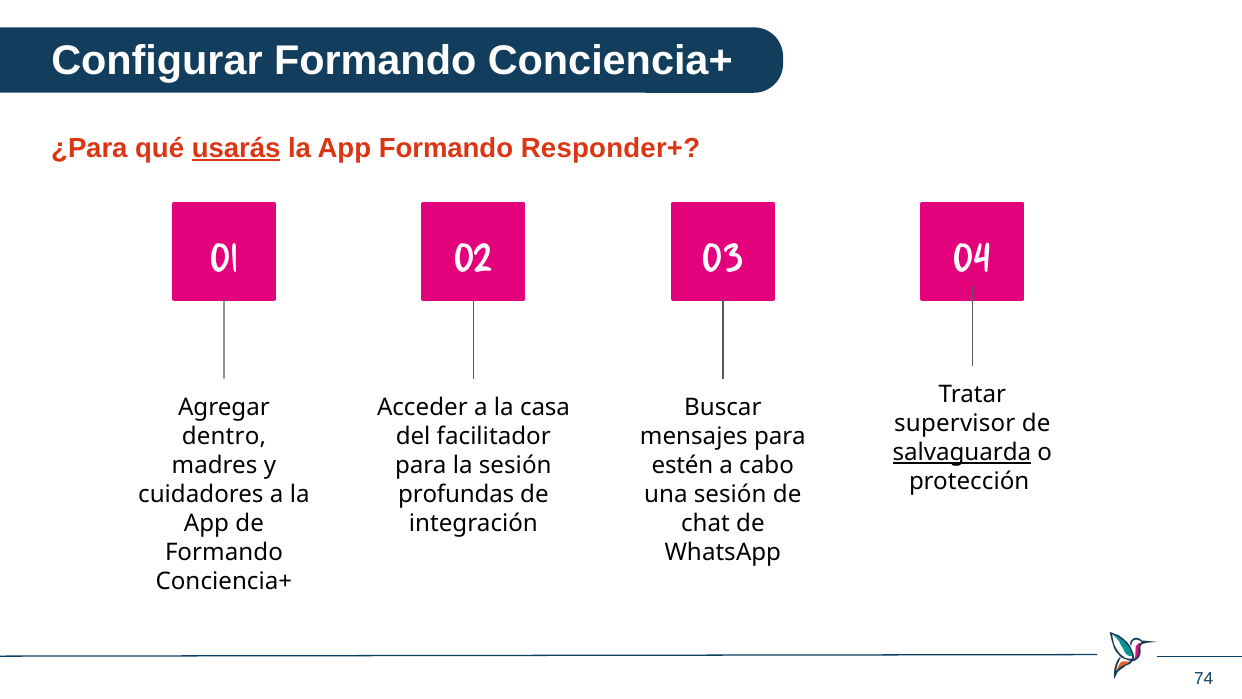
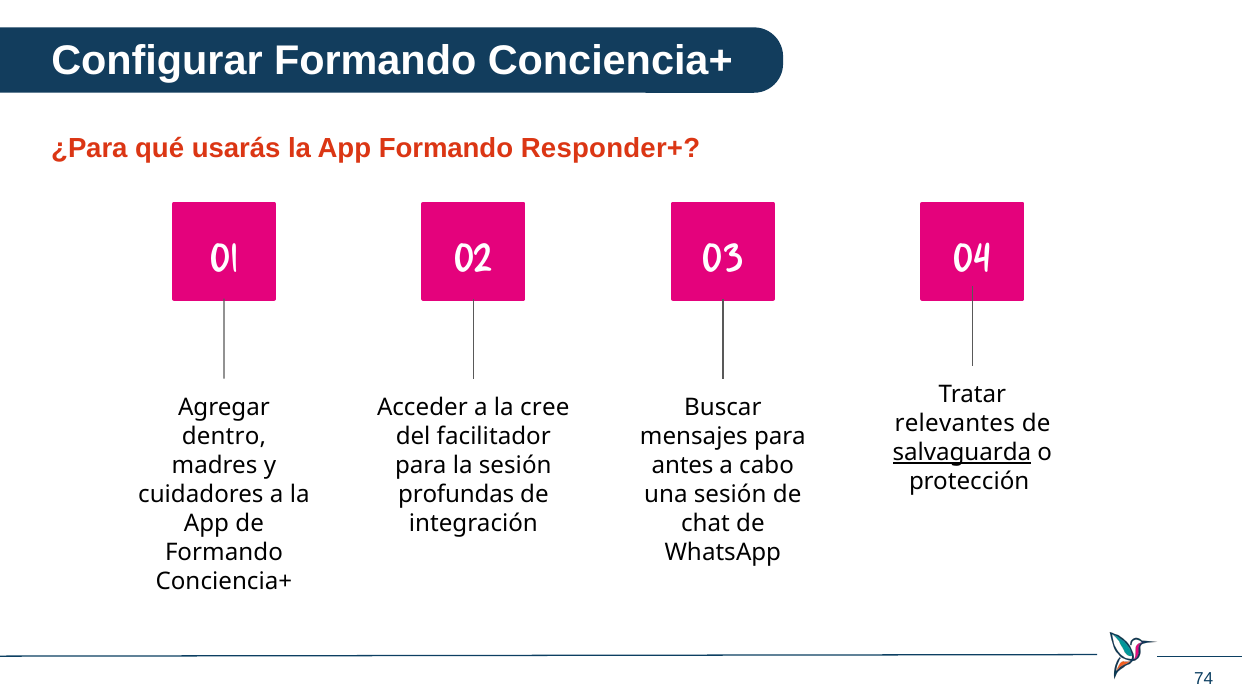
usarás underline: present -> none
casa: casa -> cree
supervisor: supervisor -> relevantes
estén: estén -> antes
